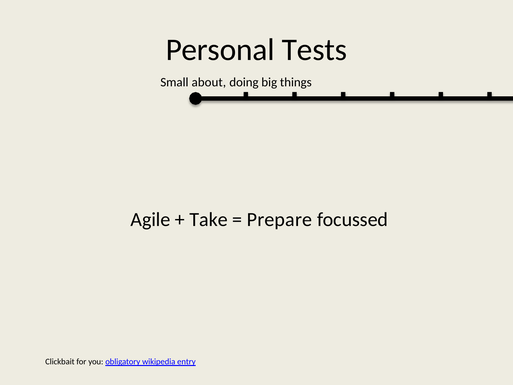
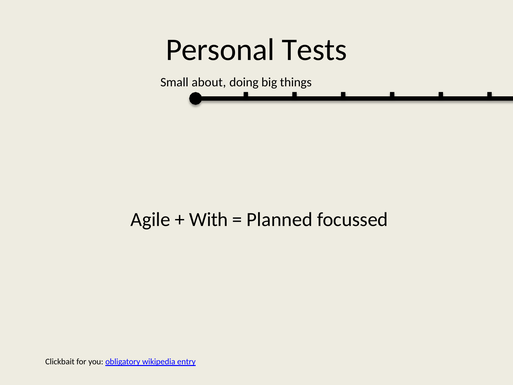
Take: Take -> With
Prepare: Prepare -> Planned
